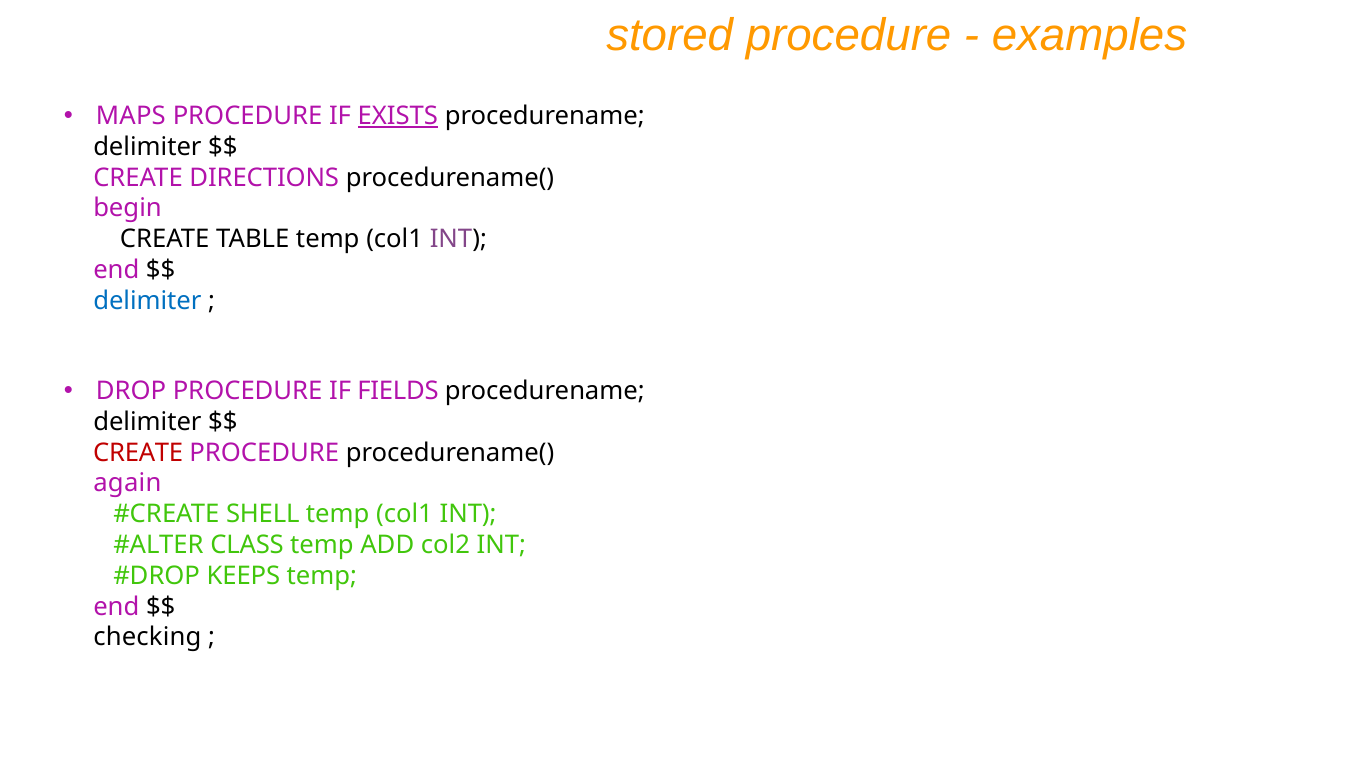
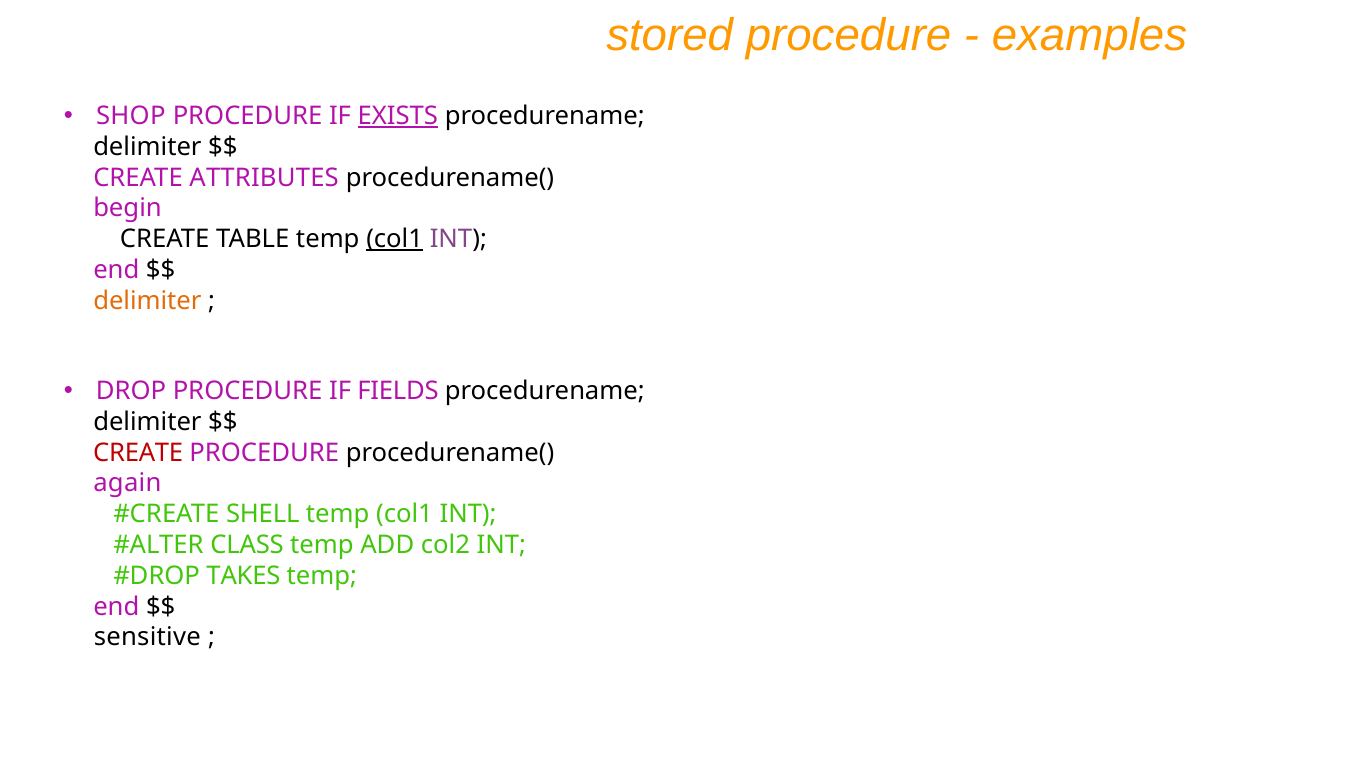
MAPS: MAPS -> SHOP
DIRECTIONS: DIRECTIONS -> ATTRIBUTES
col1 at (395, 239) underline: none -> present
delimiter at (147, 301) colour: blue -> orange
KEEPS: KEEPS -> TAKES
checking: checking -> sensitive
